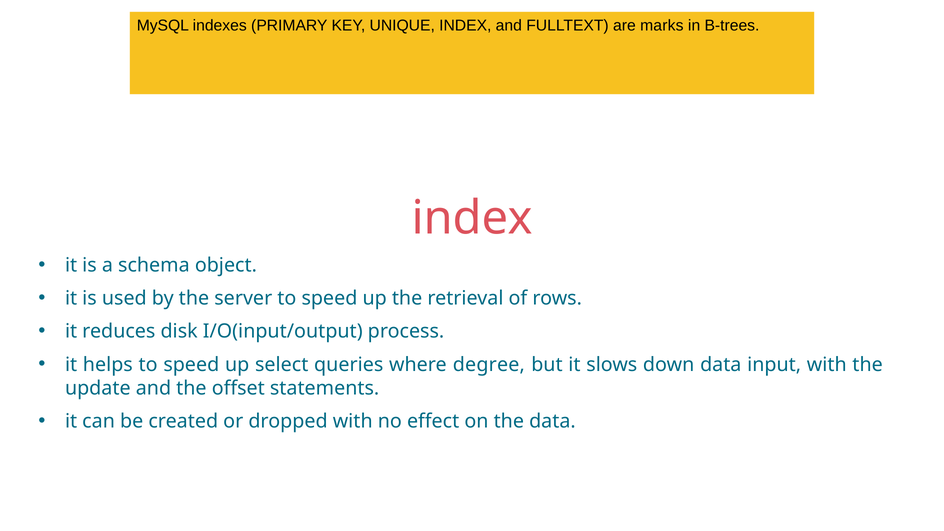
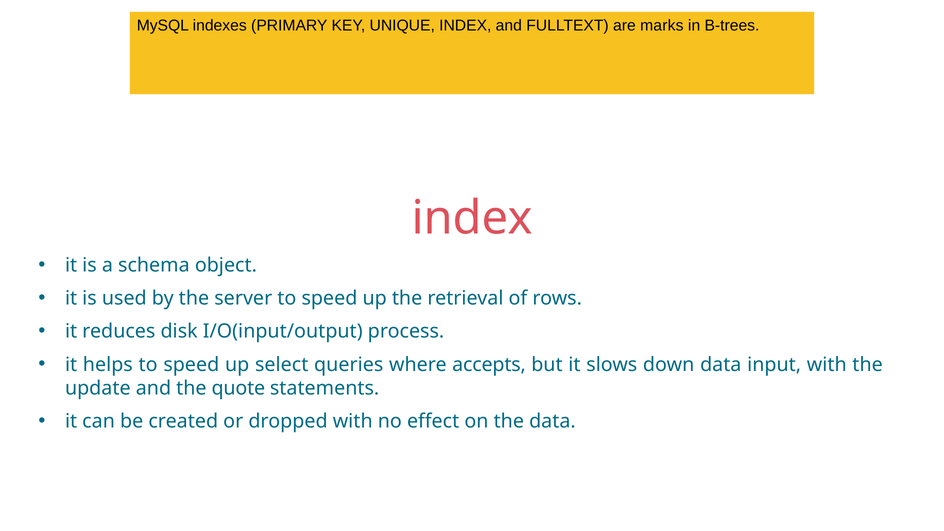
degree: degree -> accepts
offset: offset -> quote
